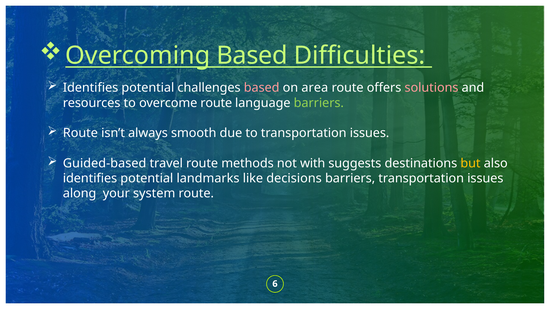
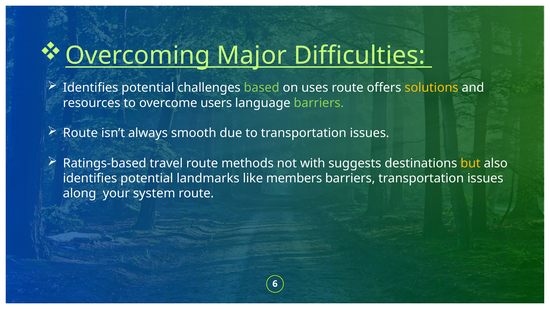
Overcoming Based: Based -> Major
based at (262, 88) colour: pink -> light green
area: area -> uses
solutions colour: pink -> yellow
overcome route: route -> users
Guided-based: Guided-based -> Ratings-based
decisions: decisions -> members
